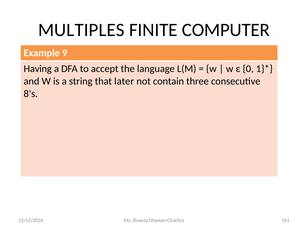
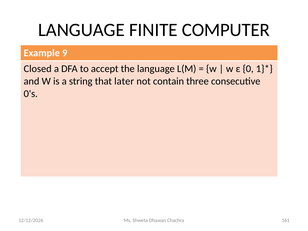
MULTIPLES at (81, 30): MULTIPLES -> LANGUAGE
Having: Having -> Closed
8's: 8's -> 0's
